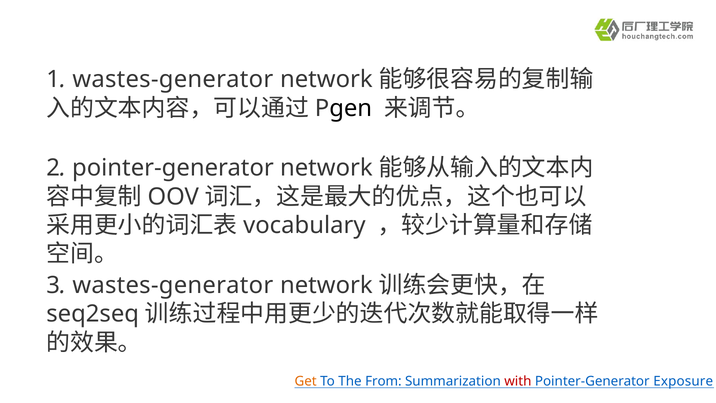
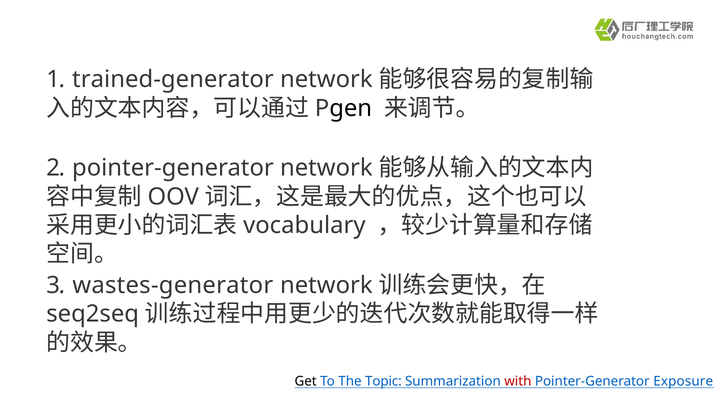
1 wastes-generator: wastes-generator -> trained-generator
Get colour: orange -> black
From: From -> Topic
